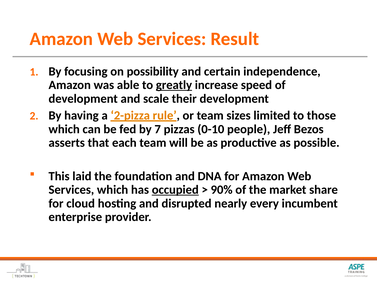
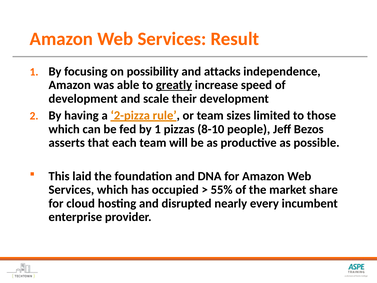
certain: certain -> attacks
by 7: 7 -> 1
0-10: 0-10 -> 8-10
occupied underline: present -> none
90%: 90% -> 55%
